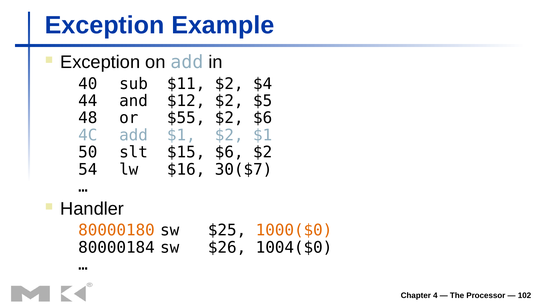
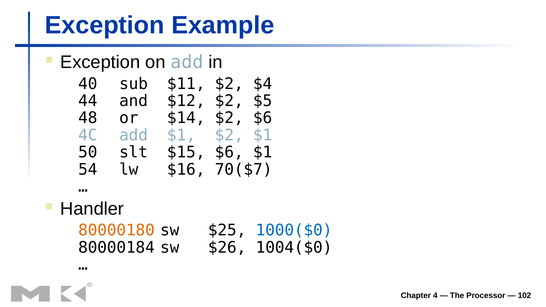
$55: $55 -> $14
$6 $2: $2 -> $1
30($7: 30($7 -> 70($7
1000($0 colour: orange -> blue
